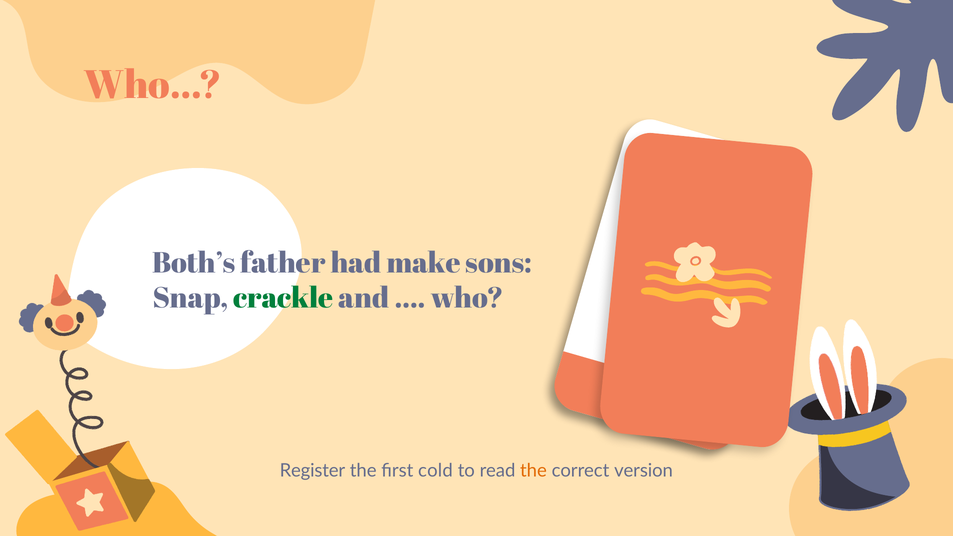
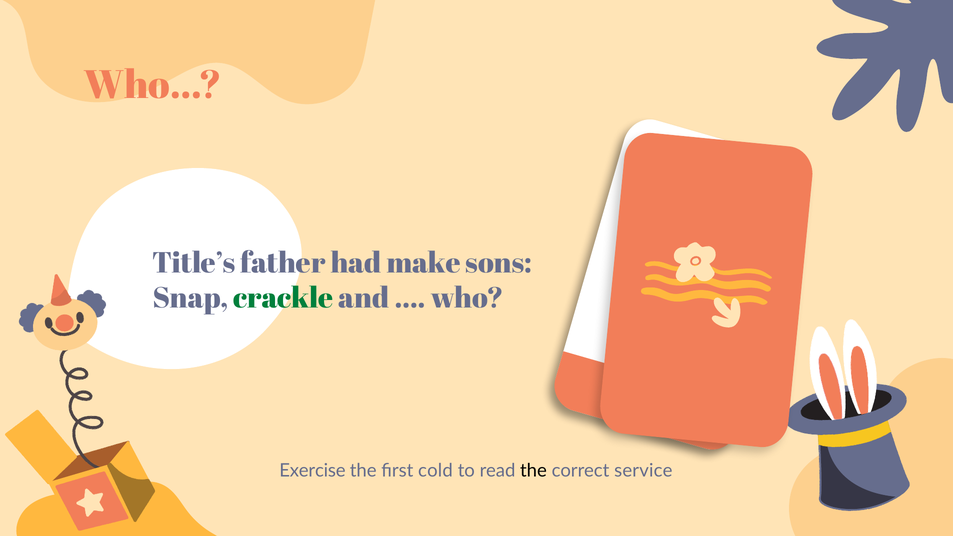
Both’s: Both’s -> Title’s
Register: Register -> Exercise
the at (533, 470) colour: orange -> black
version: version -> service
